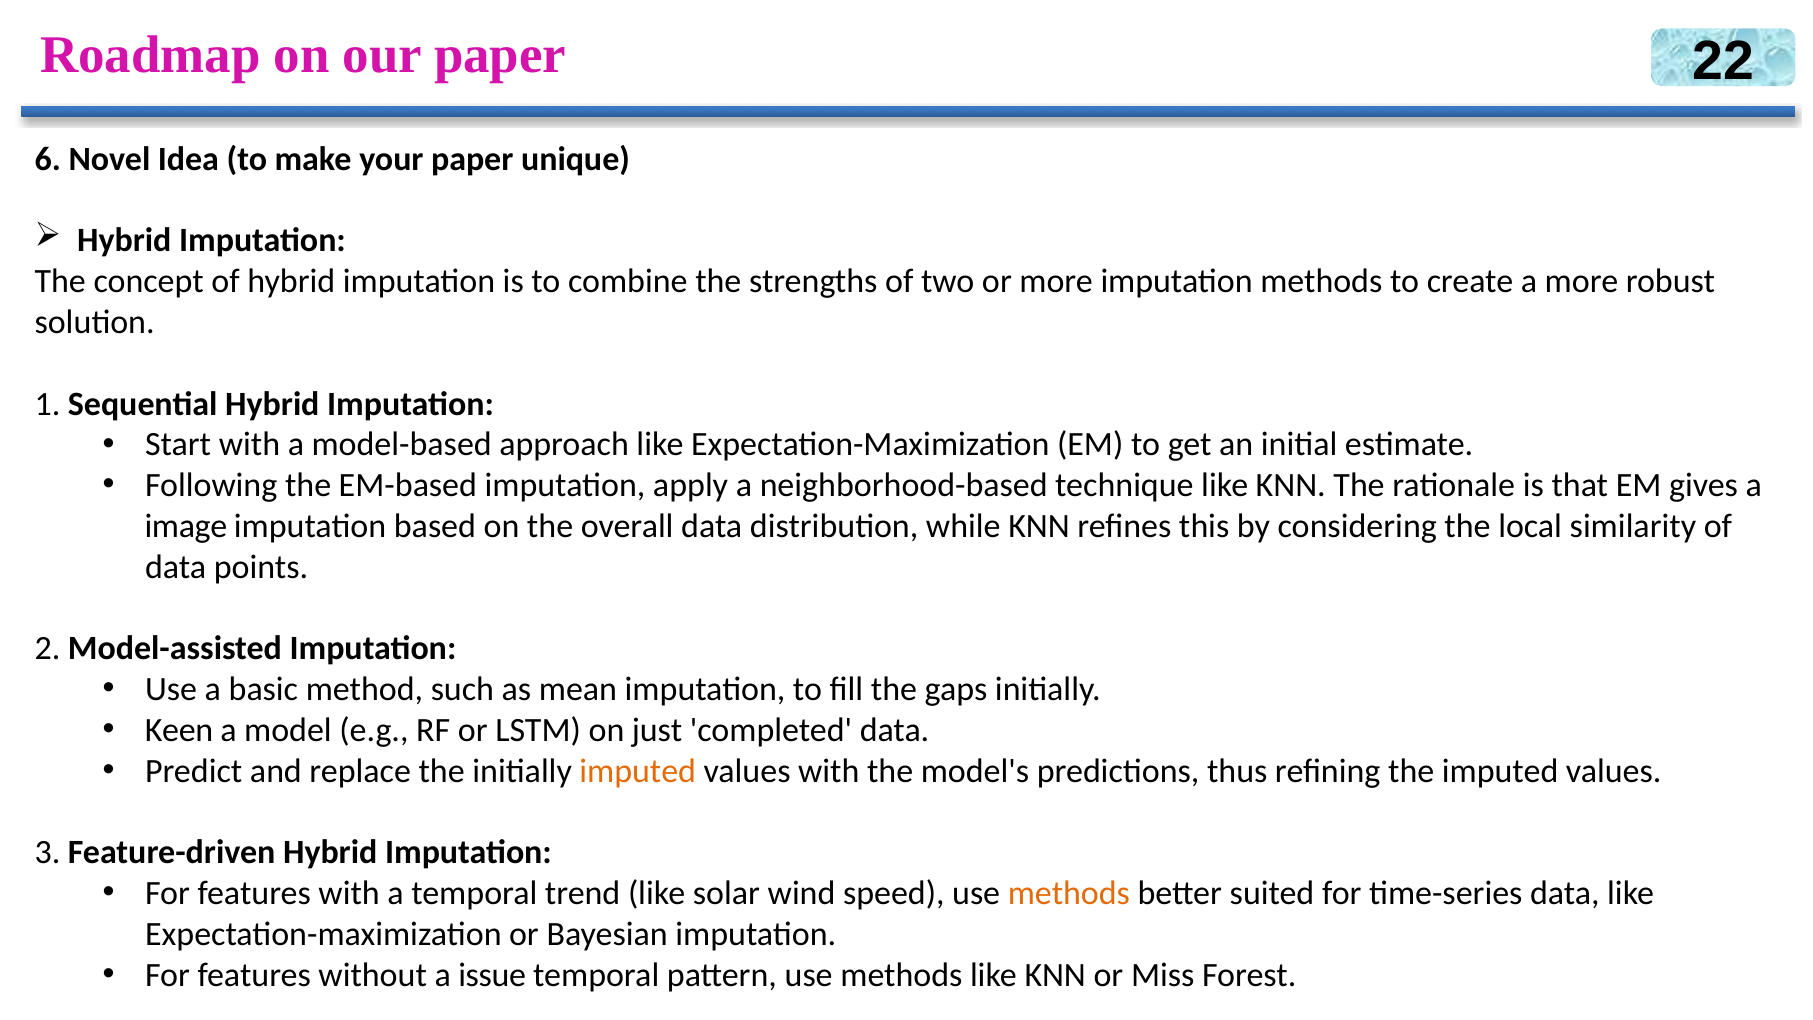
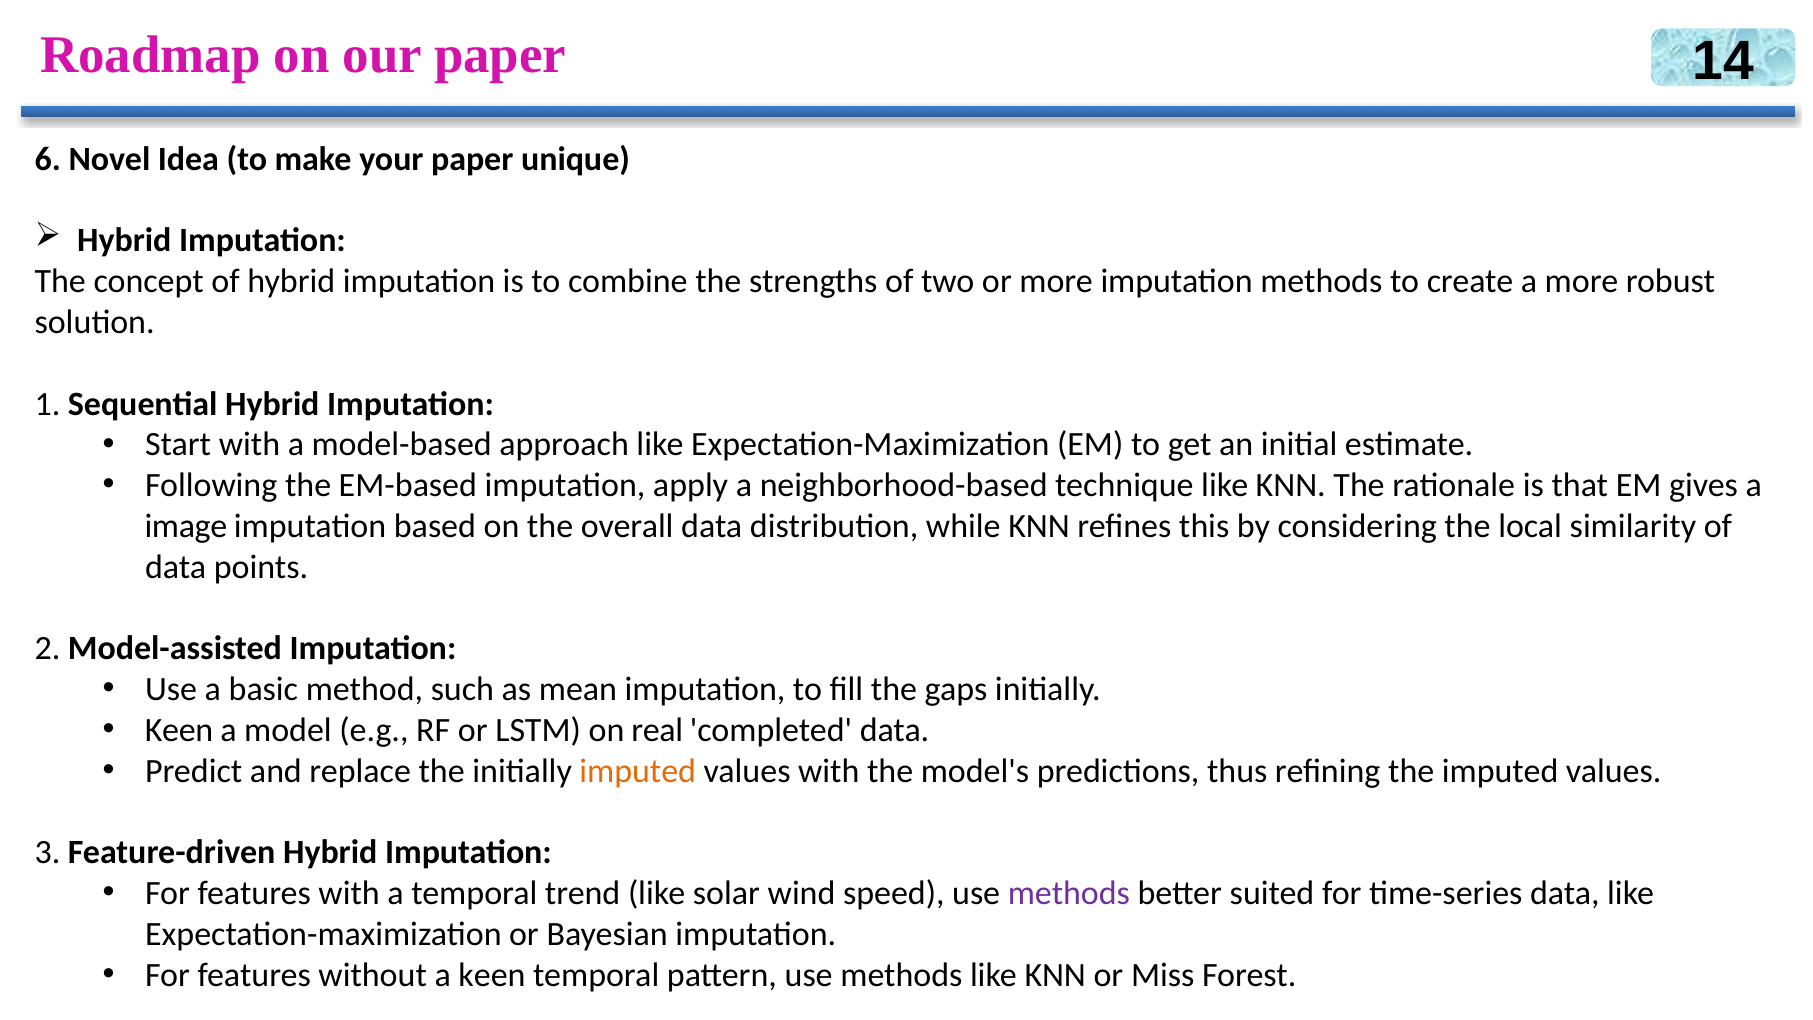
22: 22 -> 14
just: just -> real
methods at (1069, 893) colour: orange -> purple
a issue: issue -> keen
